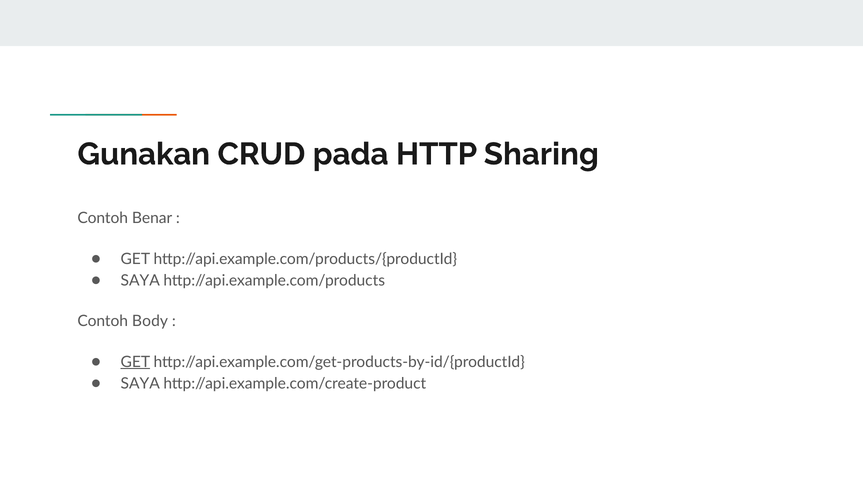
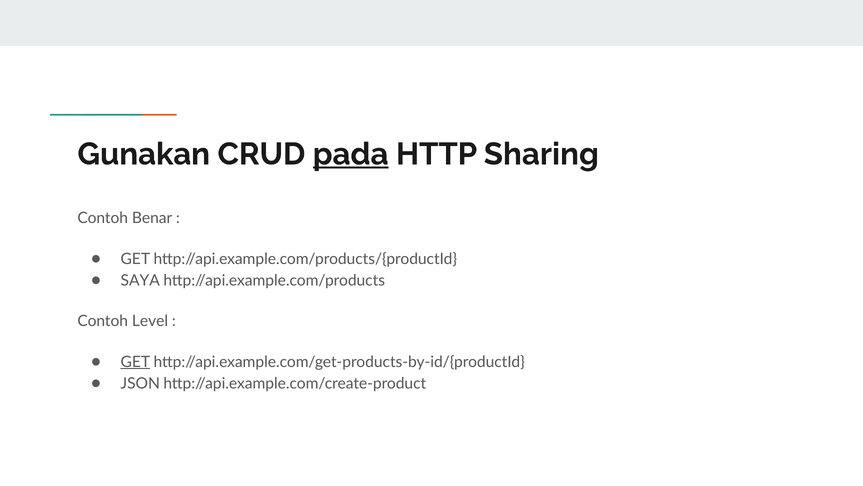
pada underline: none -> present
Body: Body -> Level
SAYA at (140, 383): SAYA -> JSON
